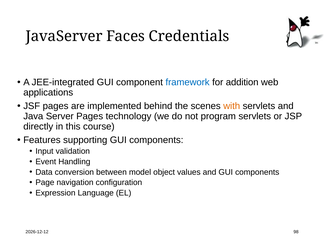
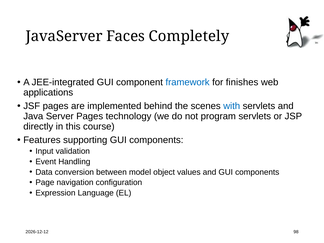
Credentials: Credentials -> Completely
addition: addition -> finishes
with colour: orange -> blue
